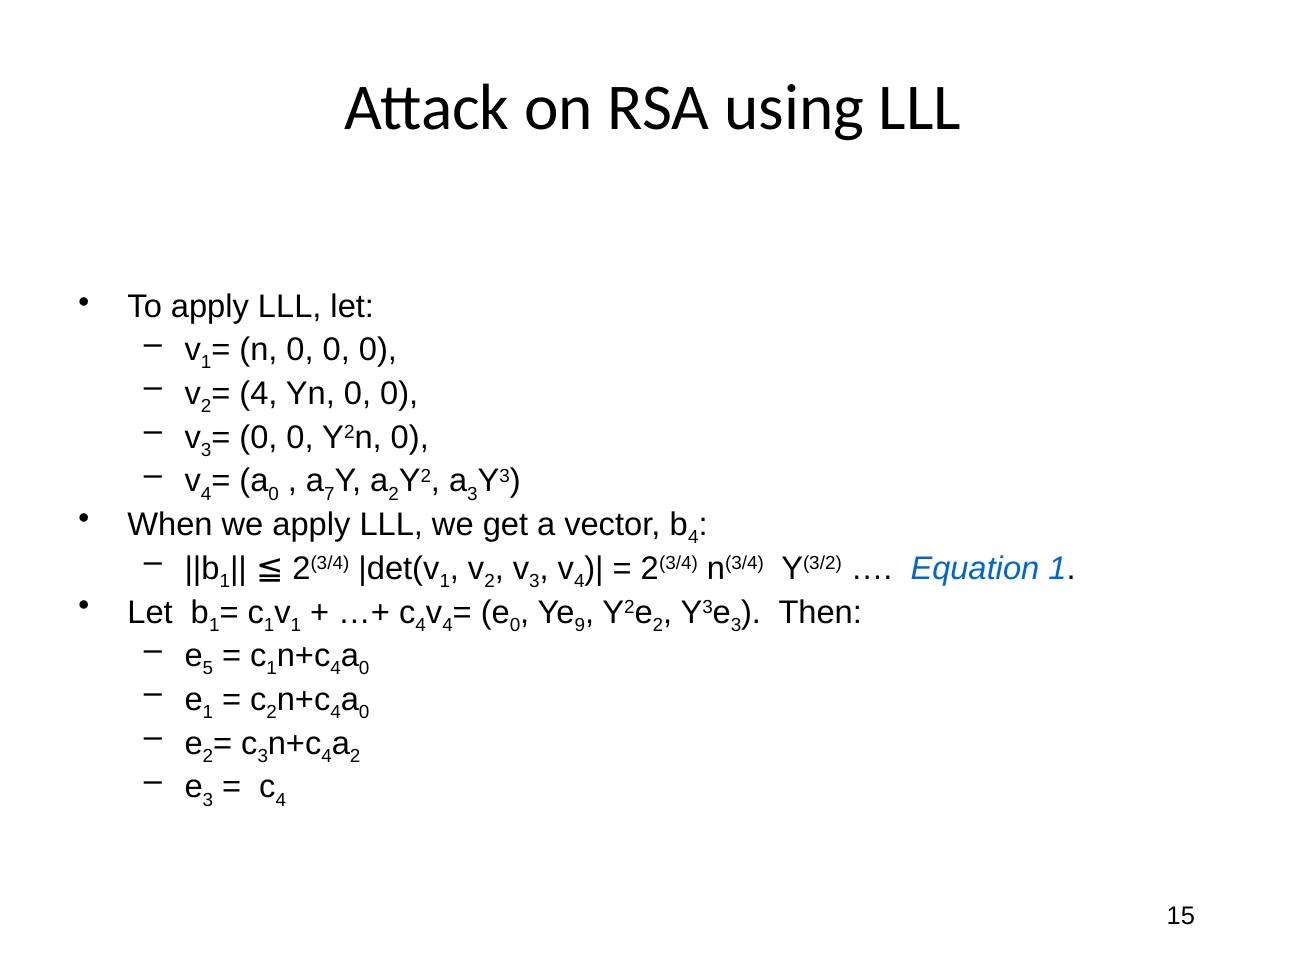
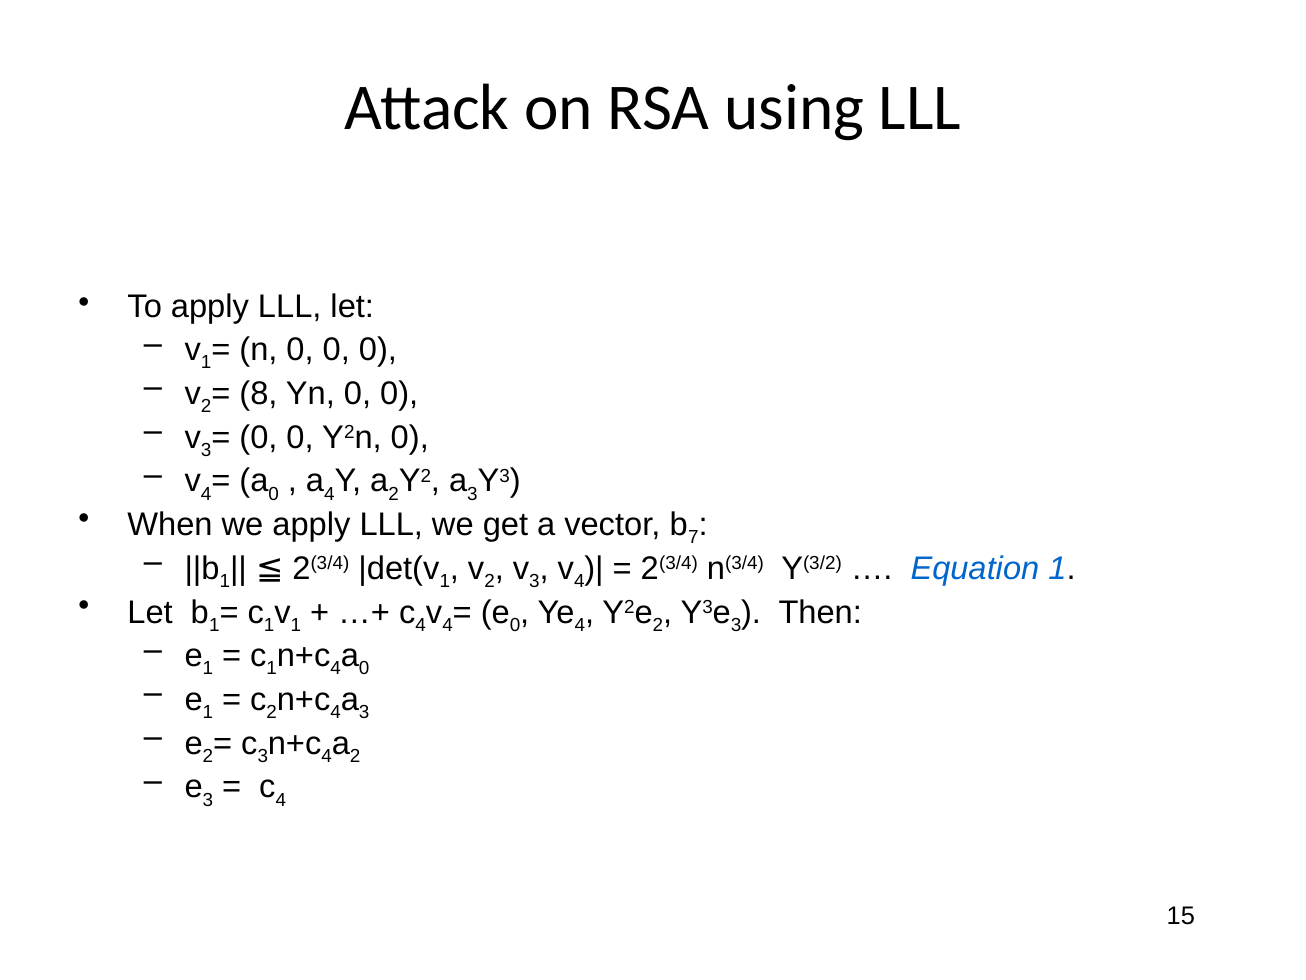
4 at (258, 393): 4 -> 8
a 7: 7 -> 4
4 at (693, 537): 4 -> 7
9 at (580, 625): 9 -> 4
5 at (208, 668): 5 -> 1
0 at (364, 712): 0 -> 3
